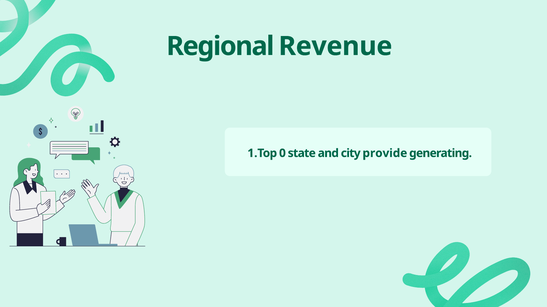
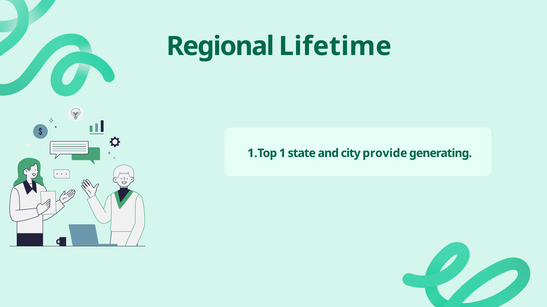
Revenue: Revenue -> Lifetime
0: 0 -> 1
